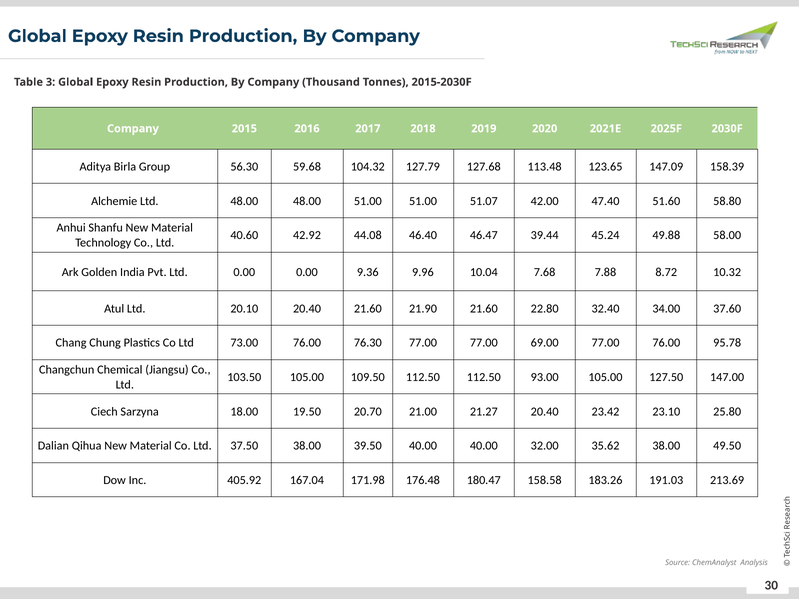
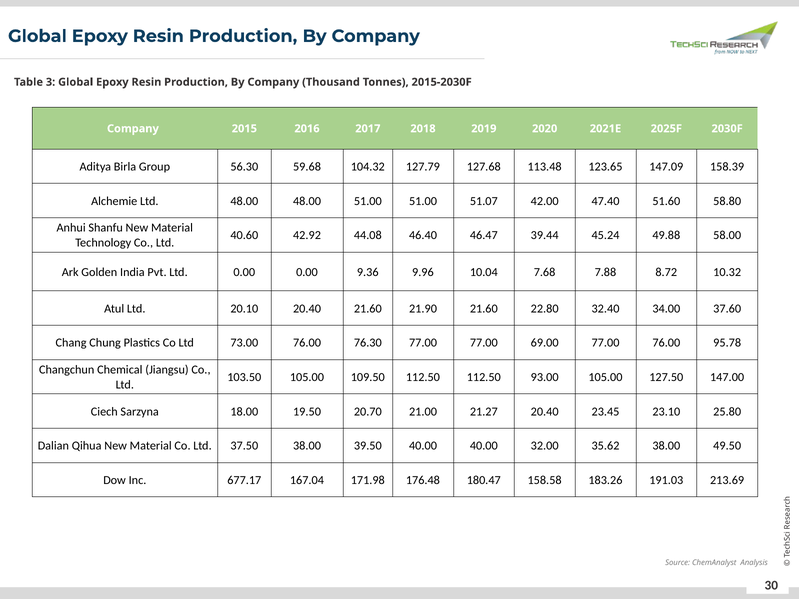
23.42: 23.42 -> 23.45
405.92: 405.92 -> 677.17
